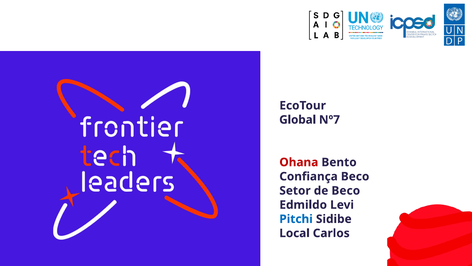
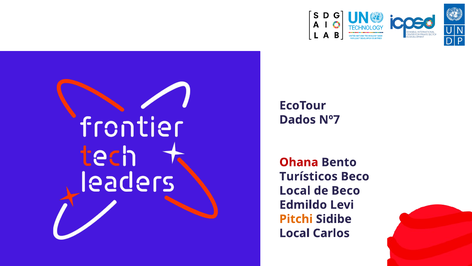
Global: Global -> Dados
Confiança: Confiança -> Turísticos
Setor at (295, 190): Setor -> Local
Pitchi colour: blue -> orange
